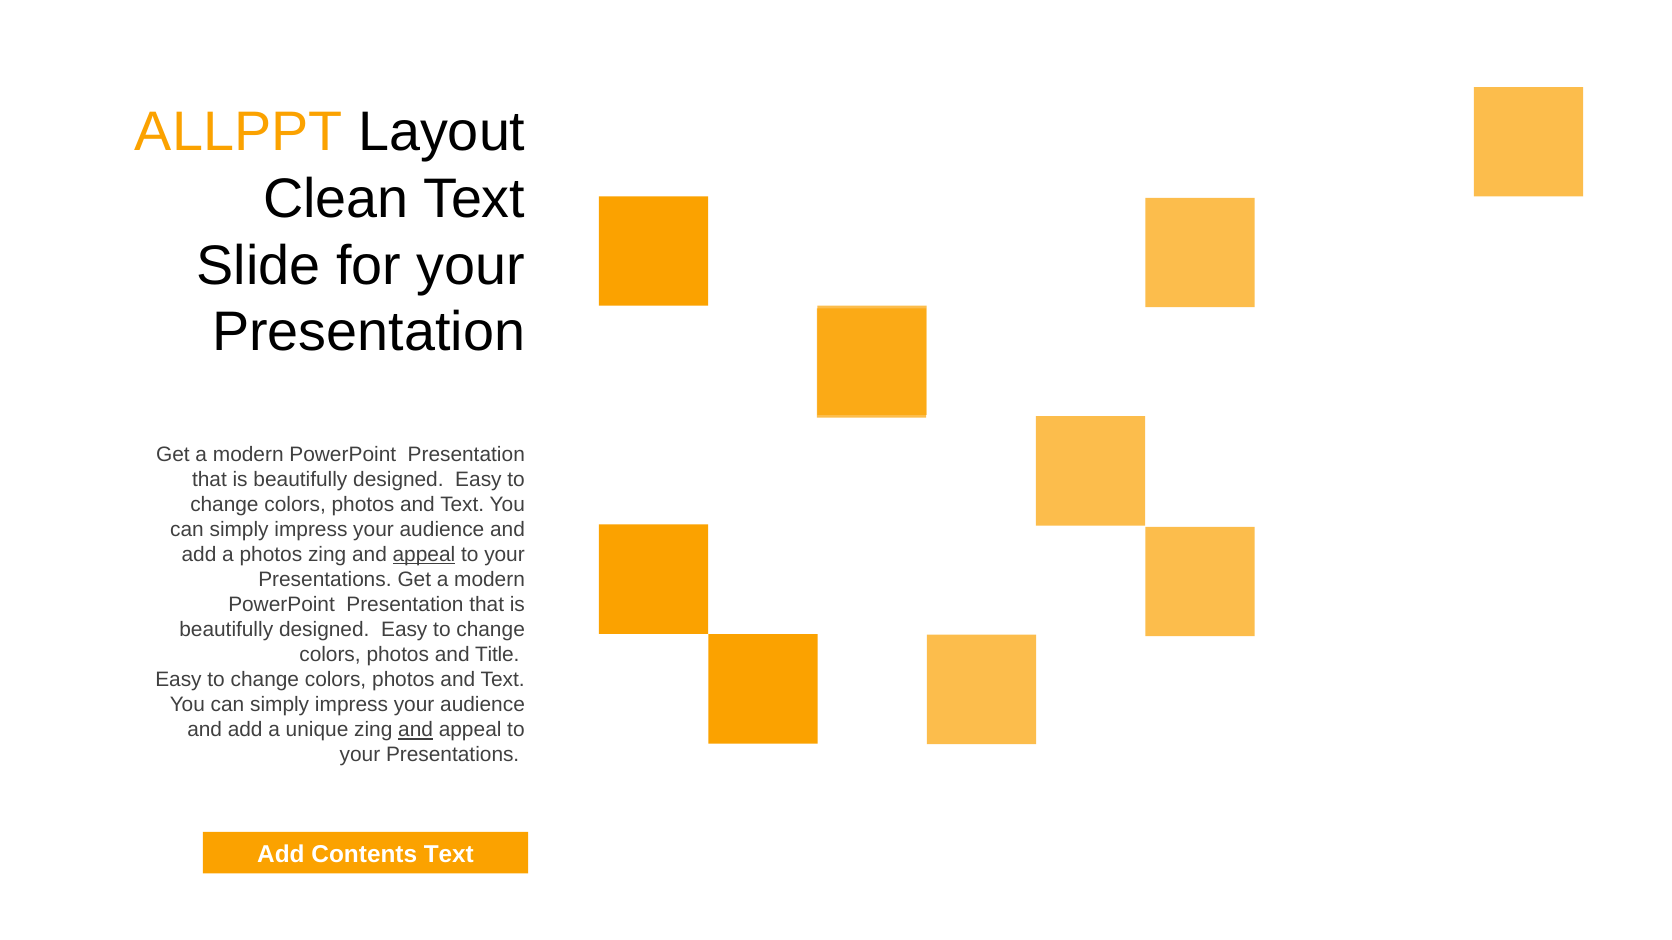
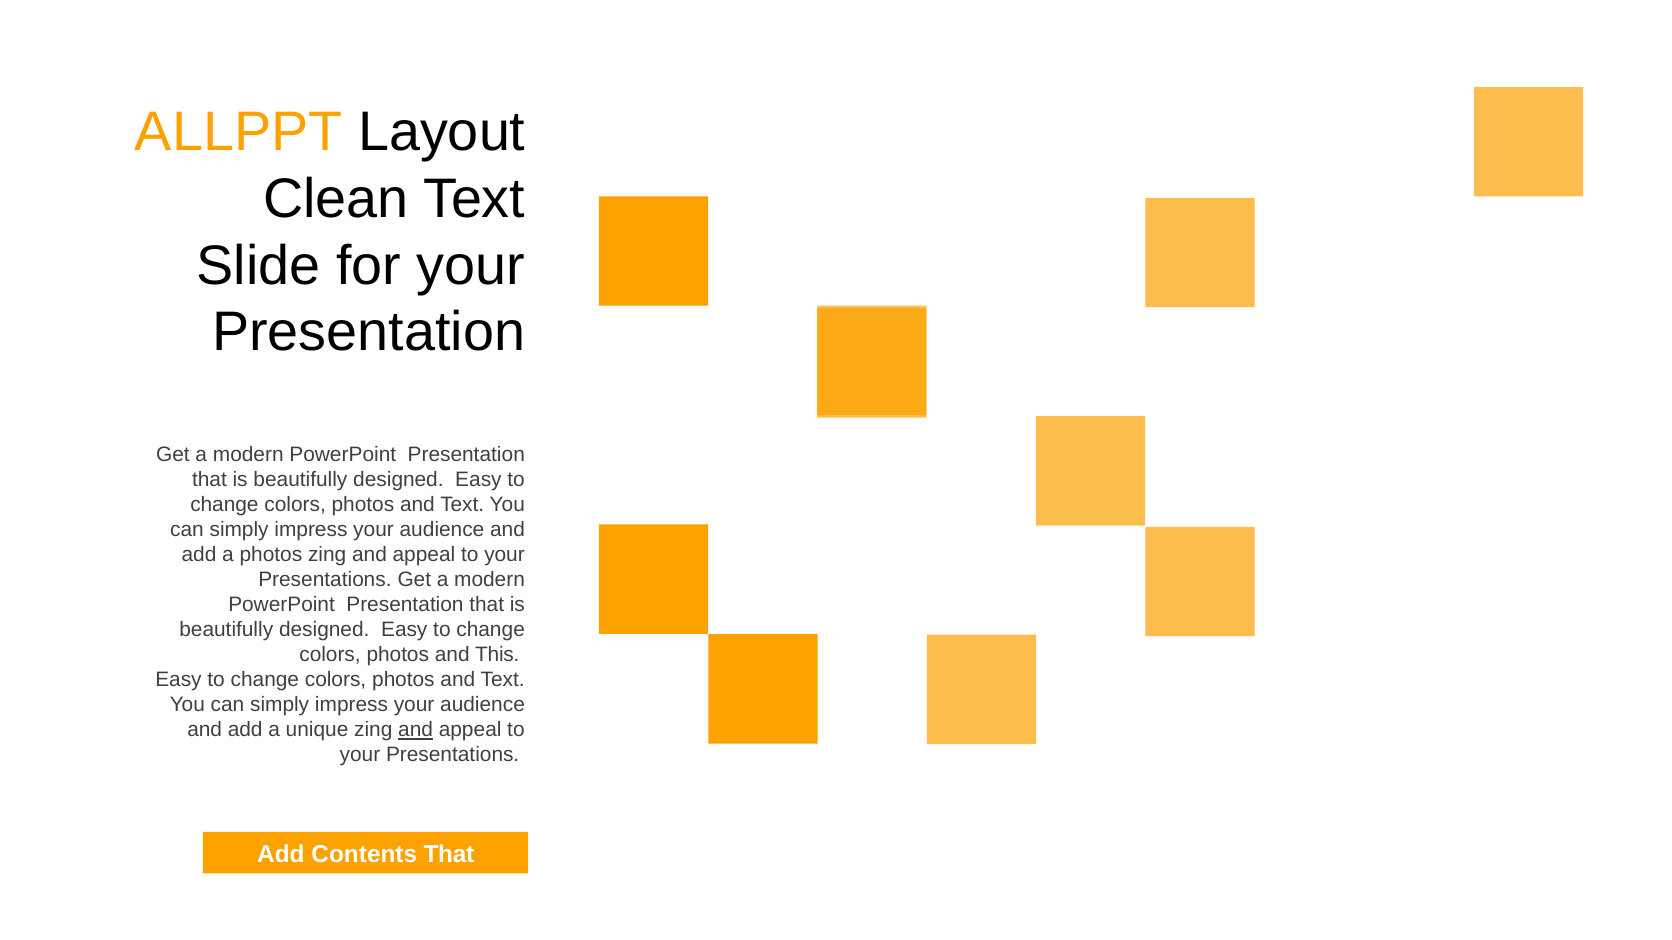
appeal at (424, 555) underline: present -> none
Title: Title -> This
Contents Text: Text -> That
